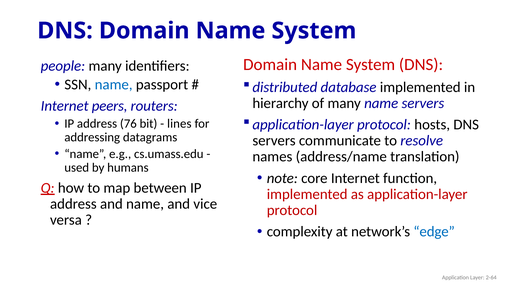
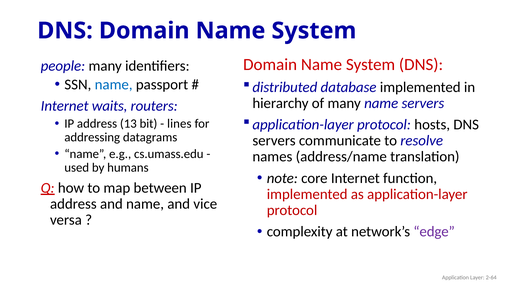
peers: peers -> waits
76: 76 -> 13
edge colour: blue -> purple
